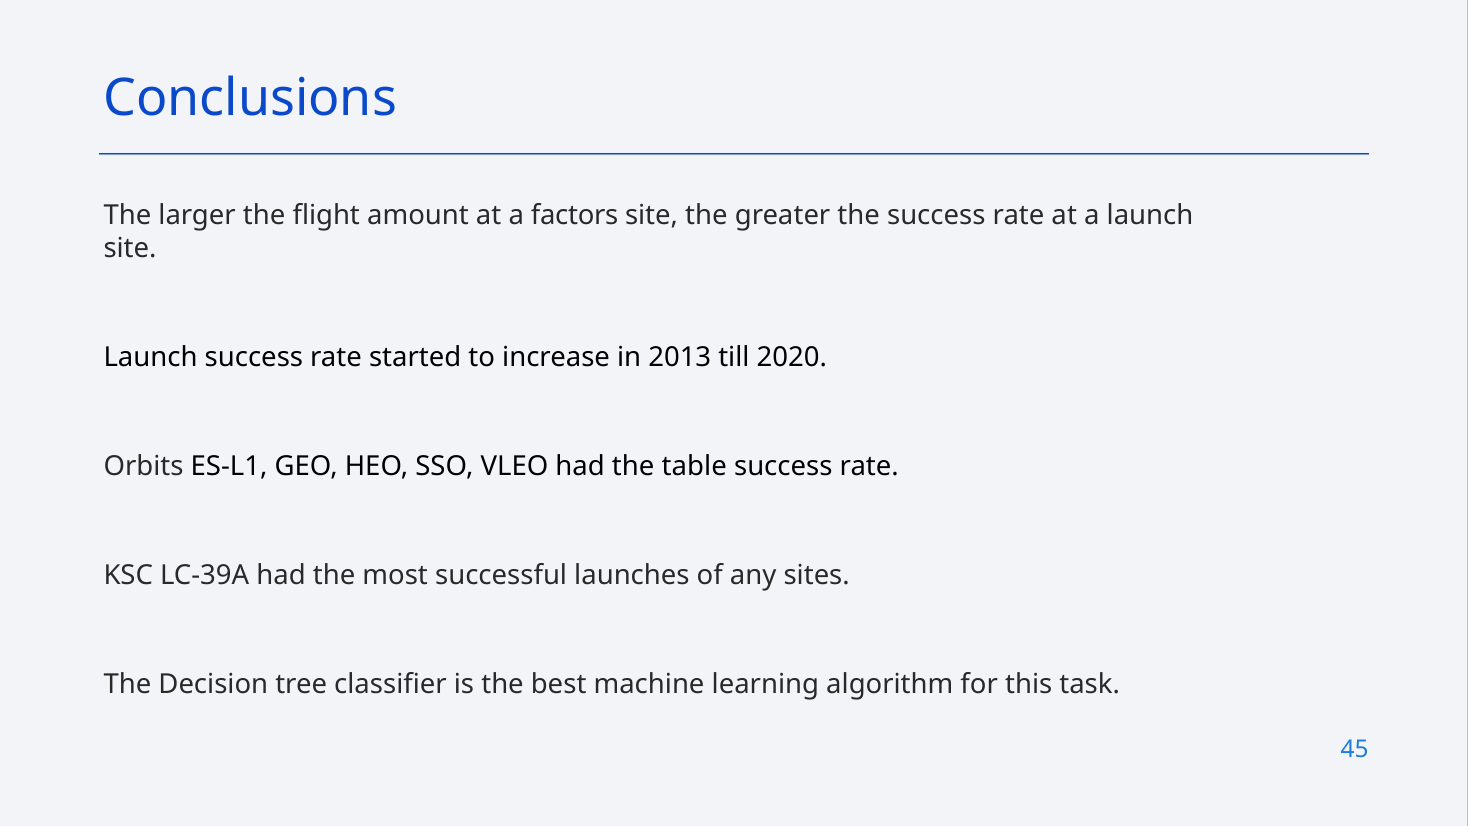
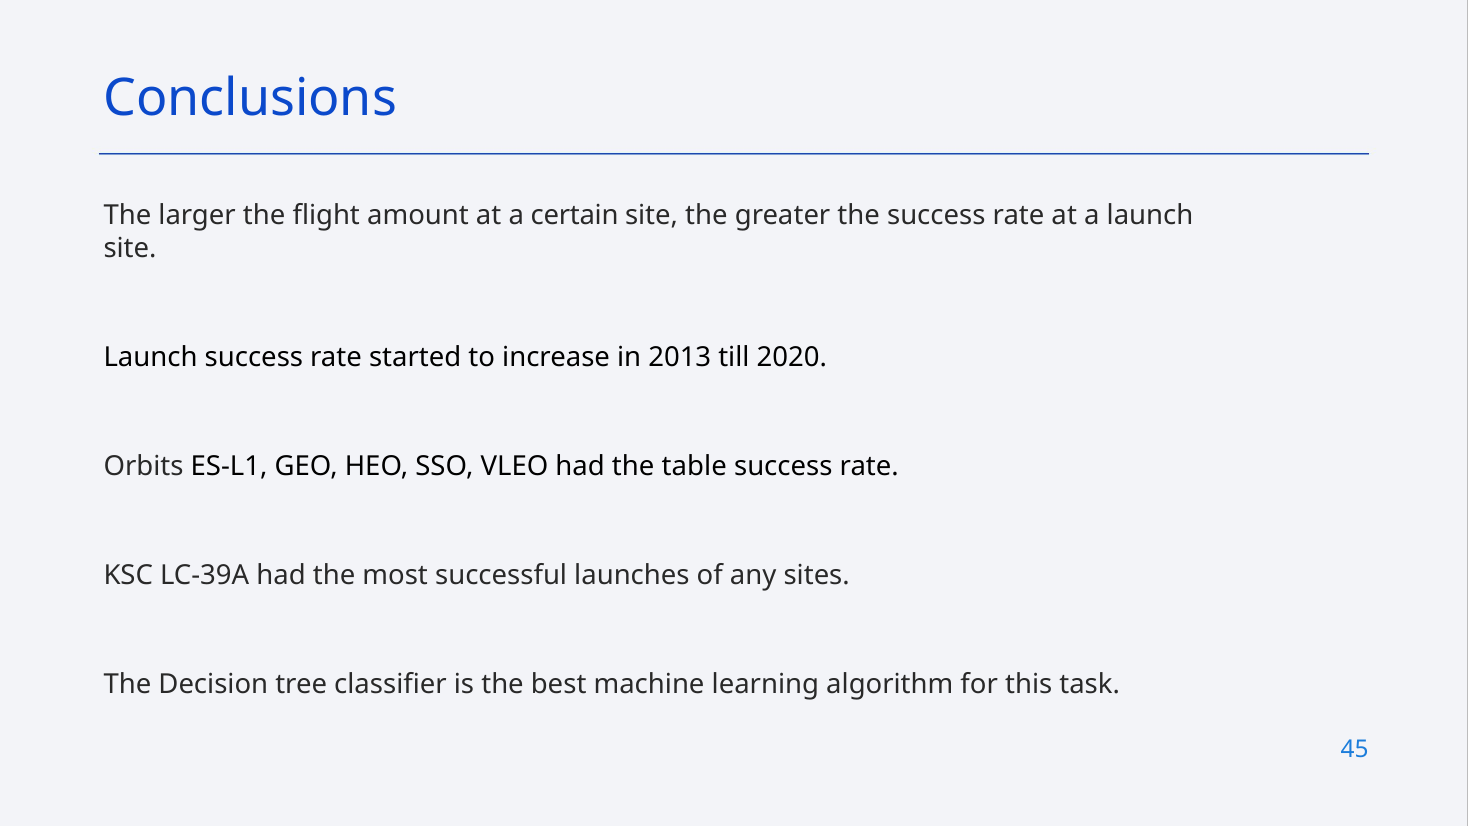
factors: factors -> certain
